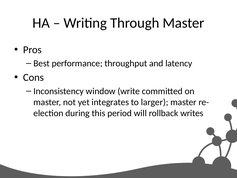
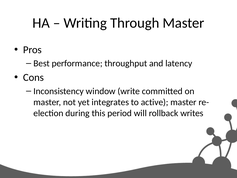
larger: larger -> active
